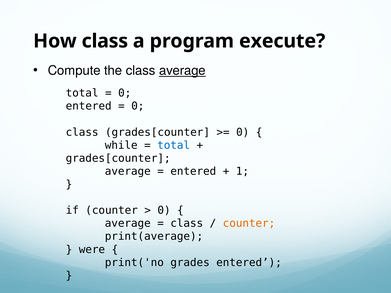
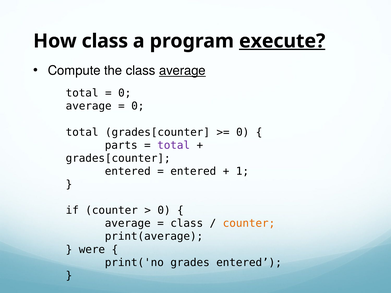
execute underline: none -> present
entered at (89, 106): entered -> average
class at (82, 132): class -> total
while: while -> parts
total at (174, 145) colour: blue -> purple
average at (128, 171): average -> entered
